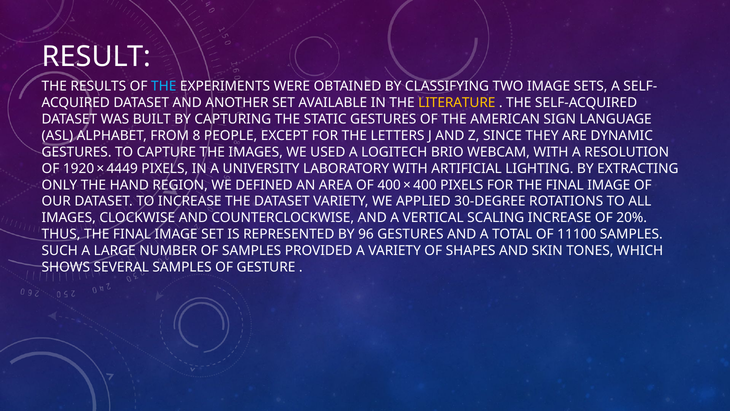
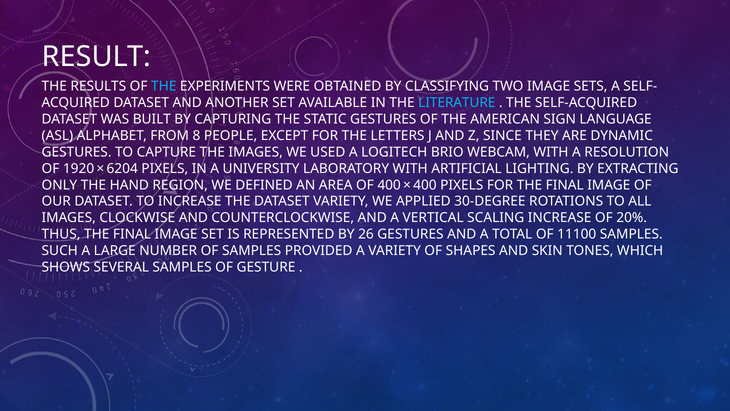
LITERATURE colour: yellow -> light blue
4449: 4449 -> 6204
96: 96 -> 26
